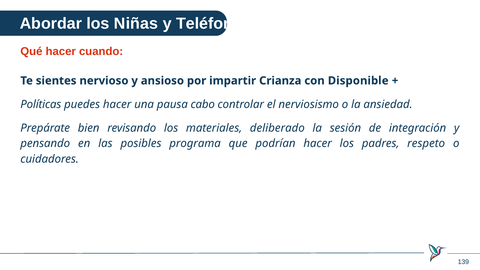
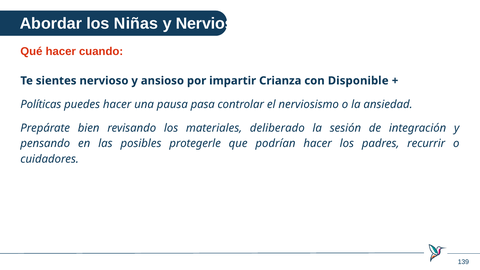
y Teléfono: Teléfono -> Nervioso
cabo: cabo -> pasa
programa: programa -> protegerle
respeto: respeto -> recurrir
